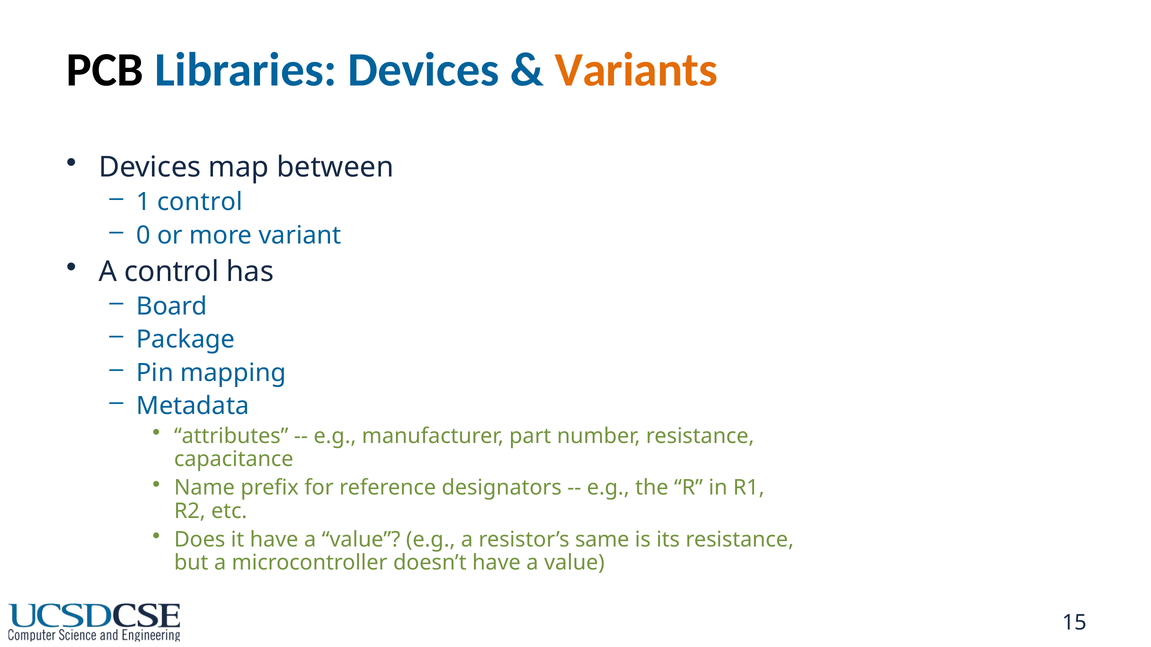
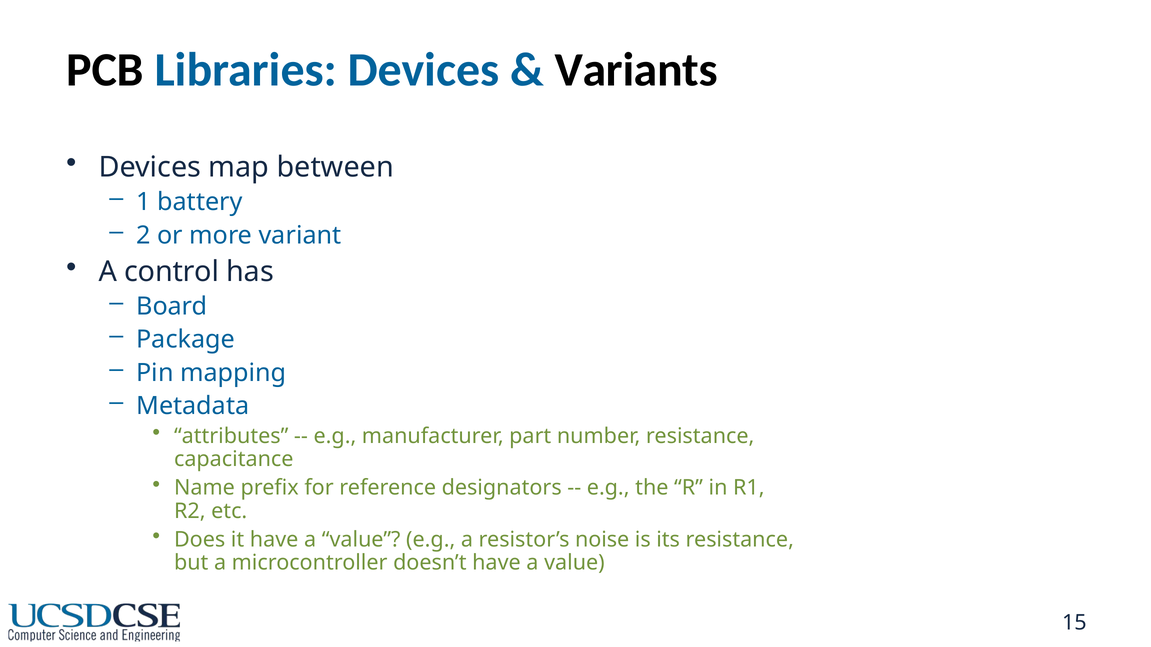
Variants colour: orange -> black
1 control: control -> battery
0: 0 -> 2
same: same -> noise
